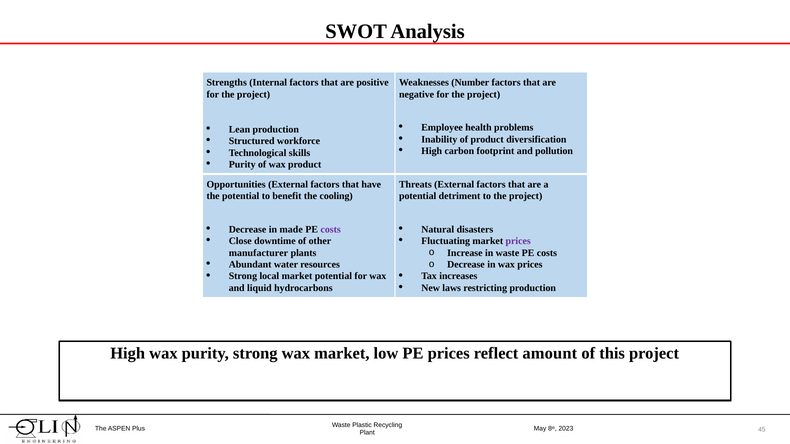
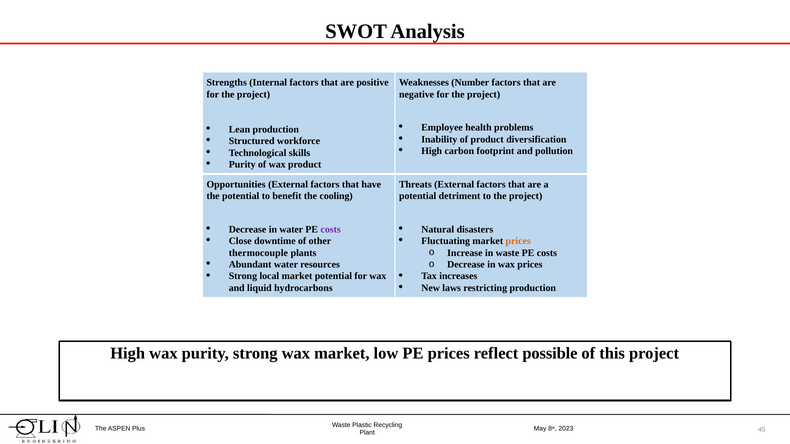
in made: made -> water
prices at (518, 241) colour: purple -> orange
manufacturer: manufacturer -> thermocouple
amount: amount -> possible
